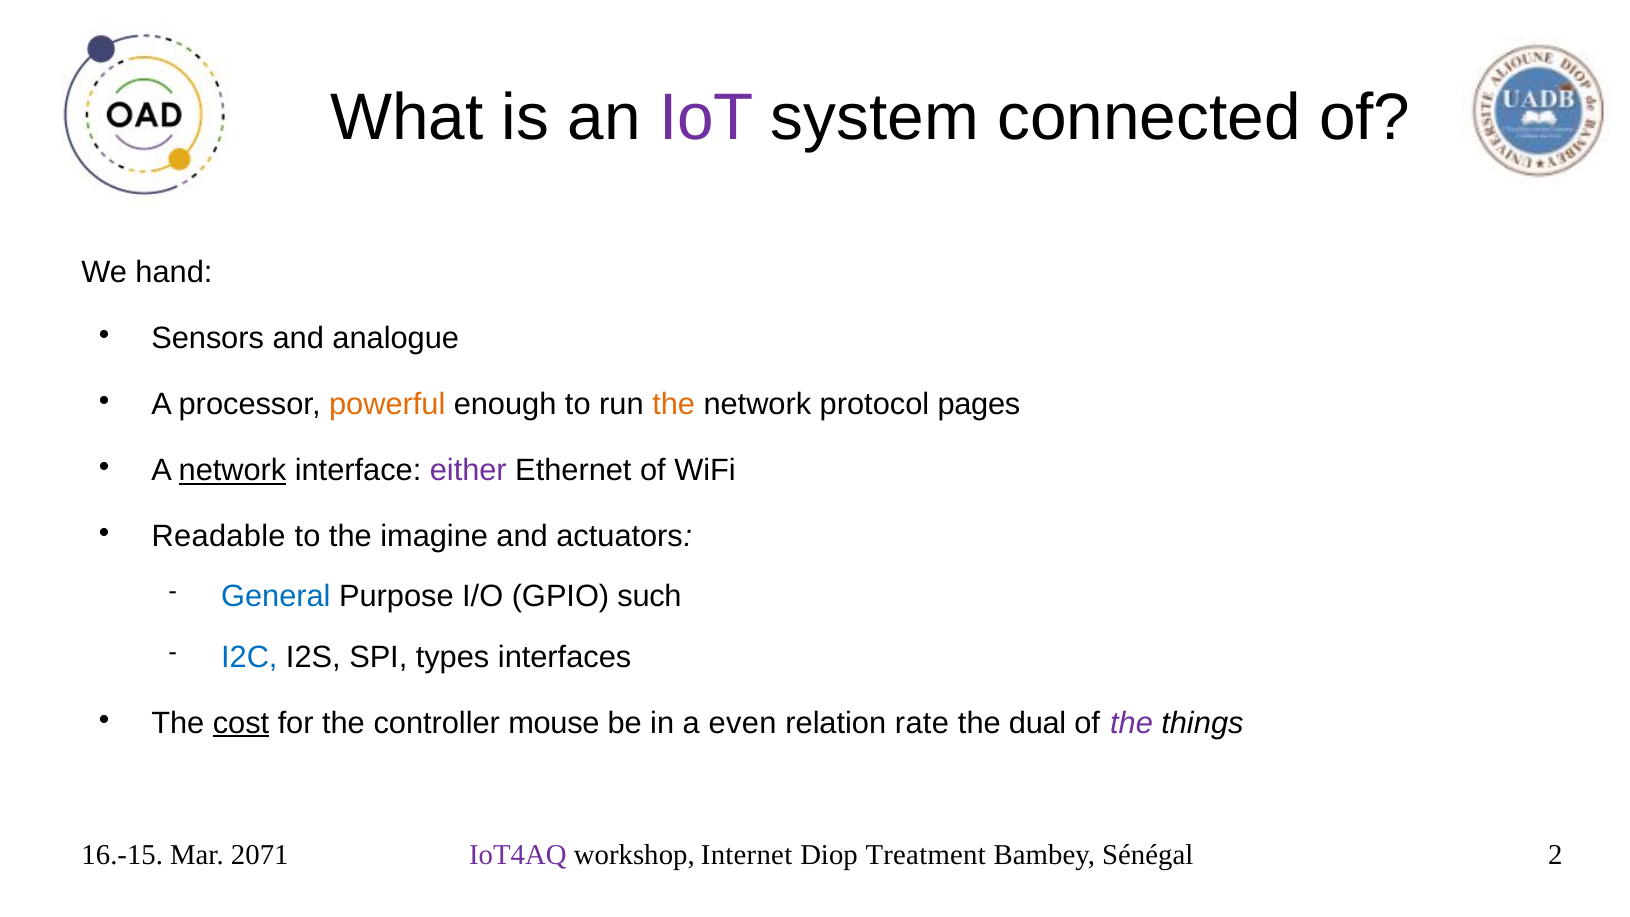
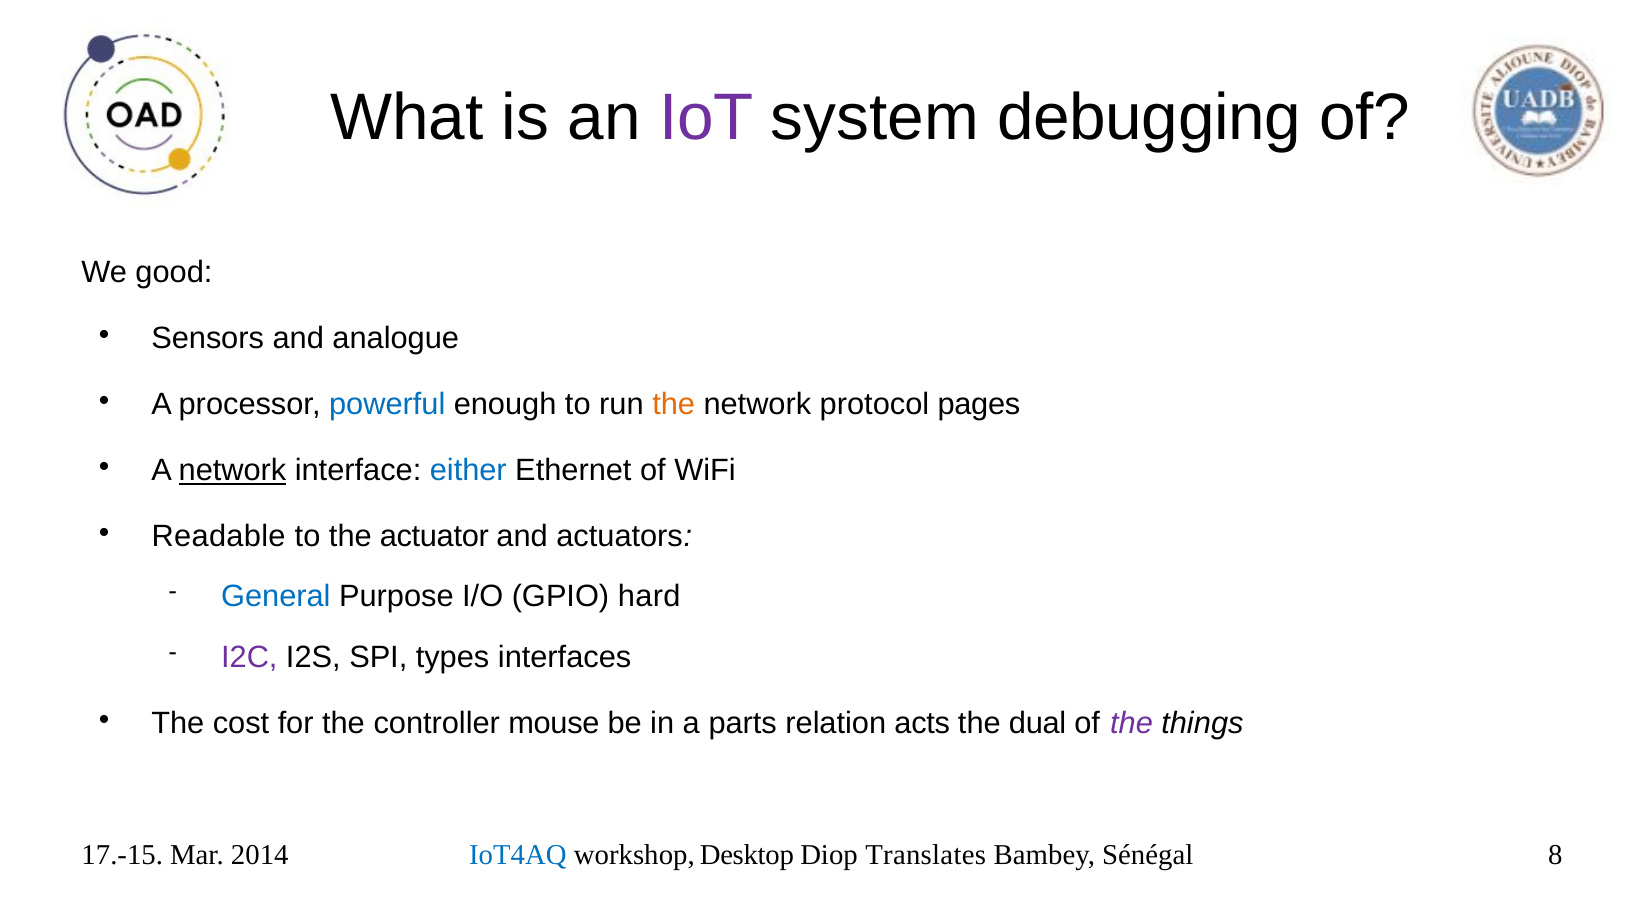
connected: connected -> debugging
hand: hand -> good
powerful colour: orange -> blue
either colour: purple -> blue
imagine: imagine -> actuator
such: such -> hard
I2C colour: blue -> purple
cost underline: present -> none
even: even -> parts
rate: rate -> acts
16.-15: 16.-15 -> 17.-15
2071: 2071 -> 2014
IoT4AQ colour: purple -> blue
Internet: Internet -> Desktop
Treatment: Treatment -> Translates
2: 2 -> 8
